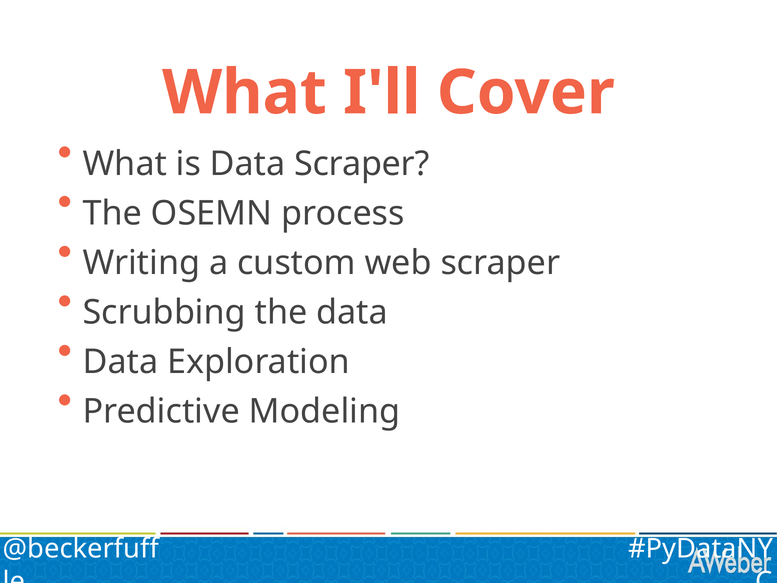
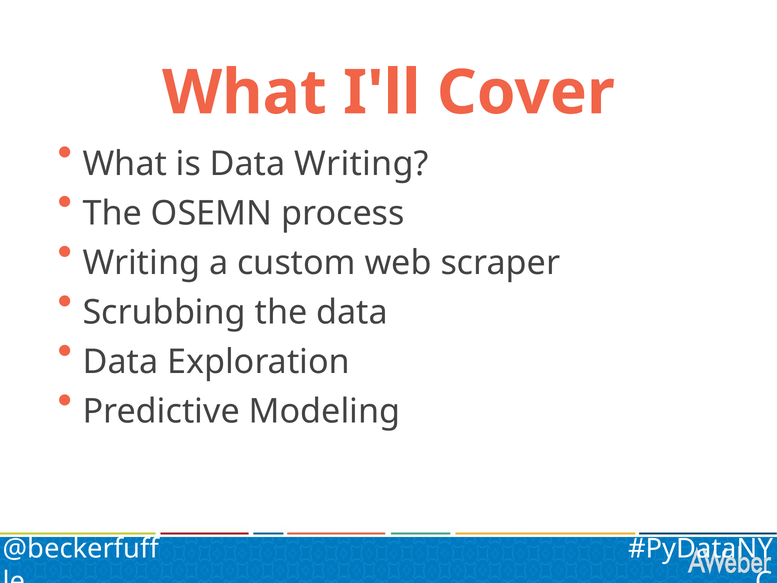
Data Scraper: Scraper -> Writing
